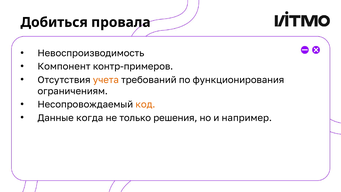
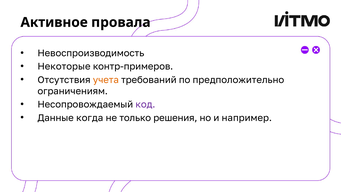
Добиться: Добиться -> Активное
Компонент: Компонент -> Некоторые
функционирования: функционирования -> предположительно
код colour: orange -> purple
